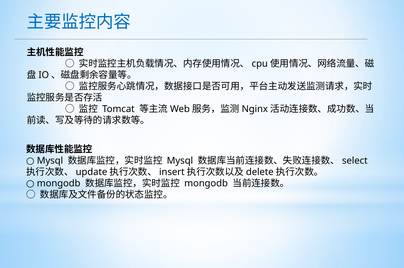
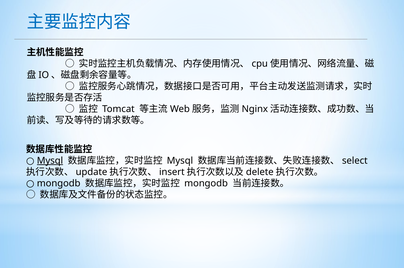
Mysql at (50, 161) underline: none -> present
